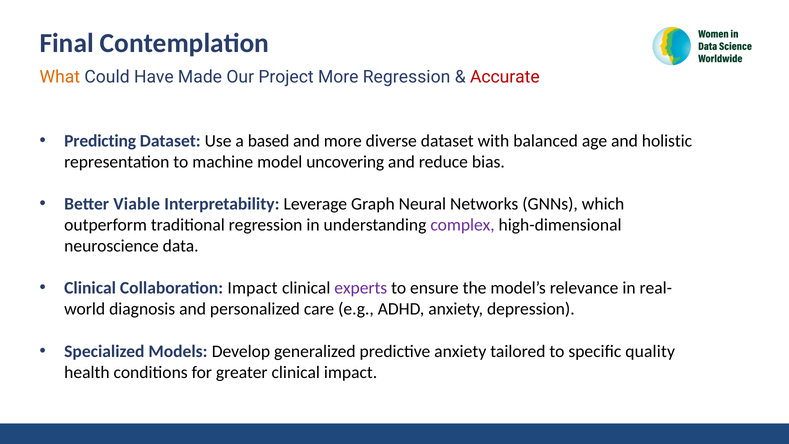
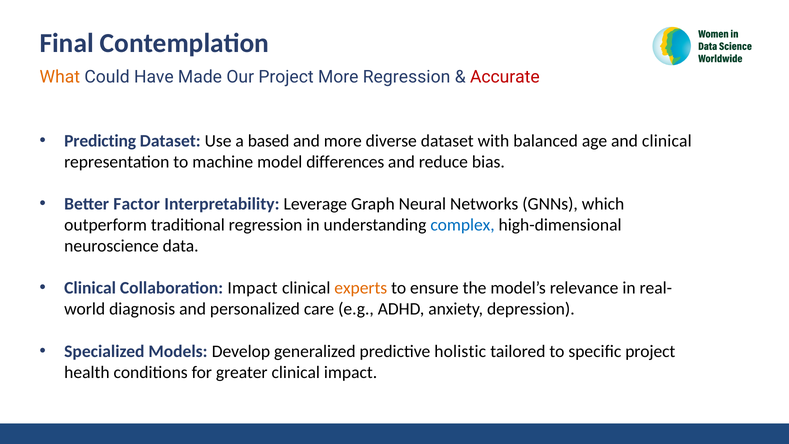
and holistic: holistic -> clinical
uncovering: uncovering -> differences
Viable: Viable -> Factor
complex colour: purple -> blue
experts colour: purple -> orange
predictive anxiety: anxiety -> holistic
specific quality: quality -> project
